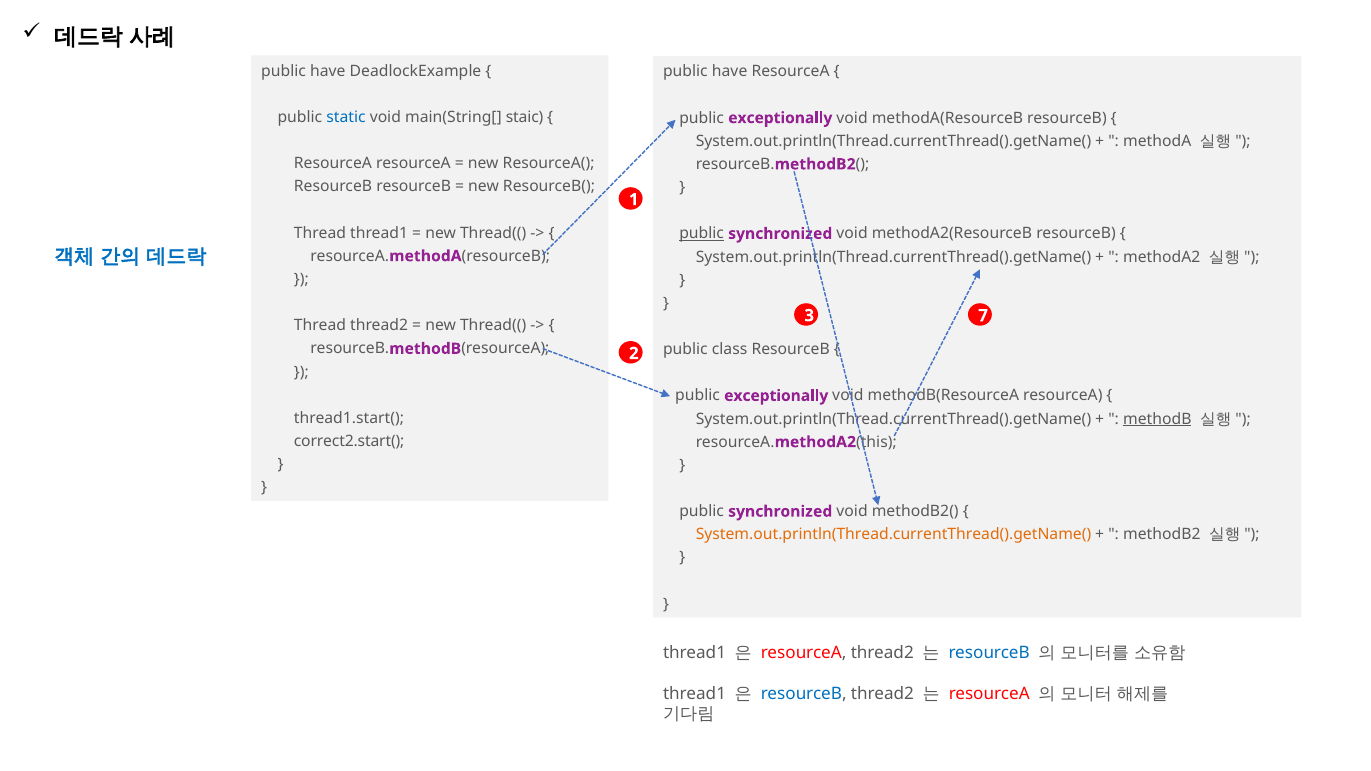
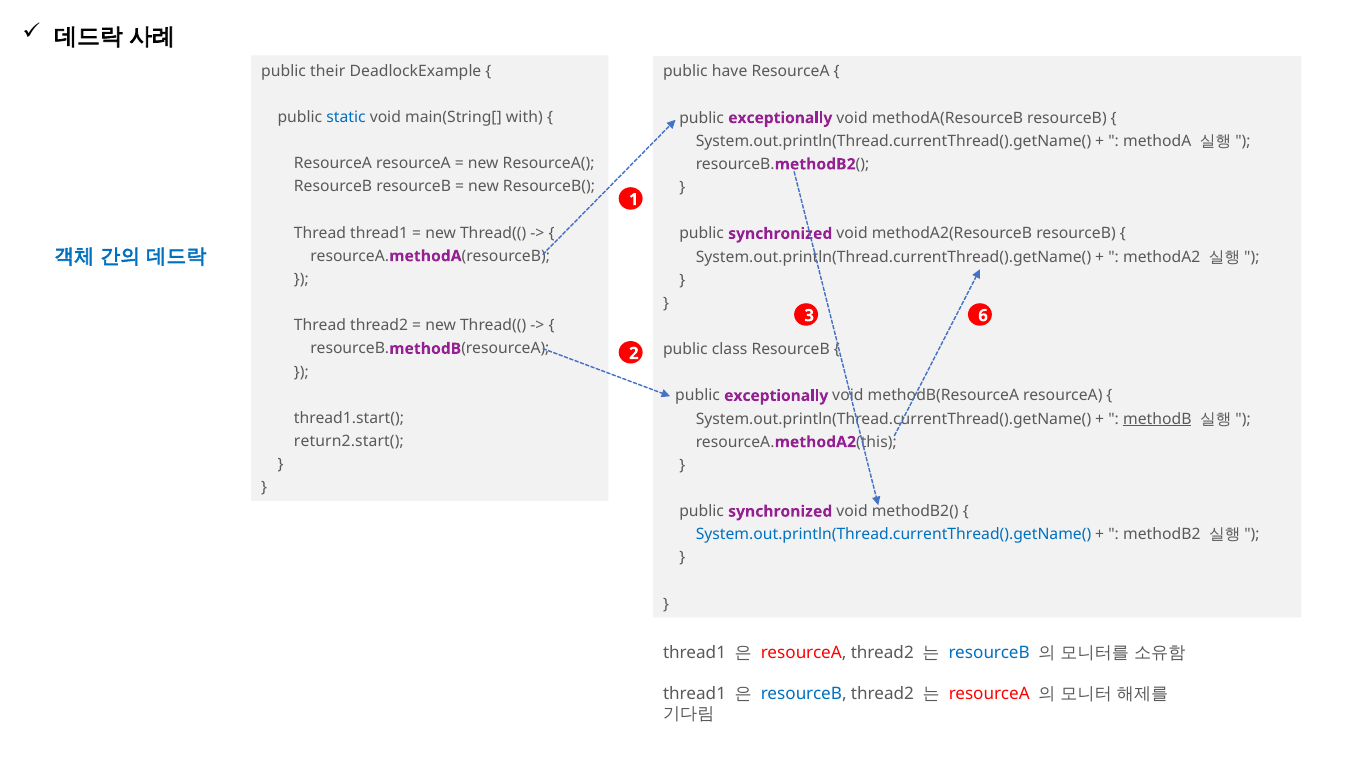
have at (328, 71): have -> their
staic: staic -> with
public at (702, 234) underline: present -> none
7: 7 -> 6
correct2.start(: correct2.start( -> return2.start(
System.out.println(Thread.currentThread().getName( at (894, 535) colour: orange -> blue
